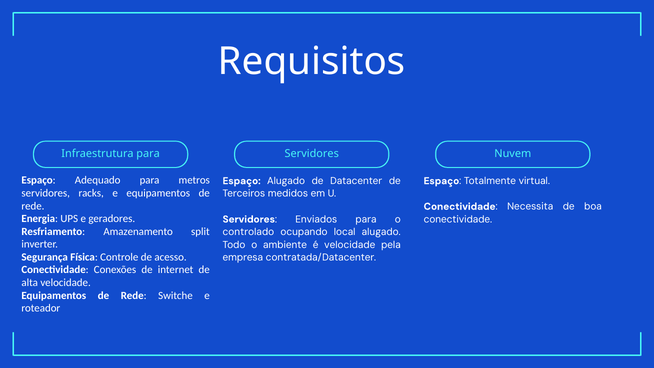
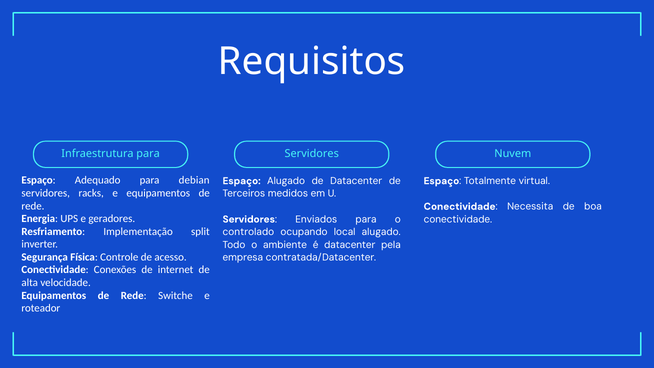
metros: metros -> debian
Amazenamento: Amazenamento -> Implementação
é velocidade: velocidade -> datacenter
